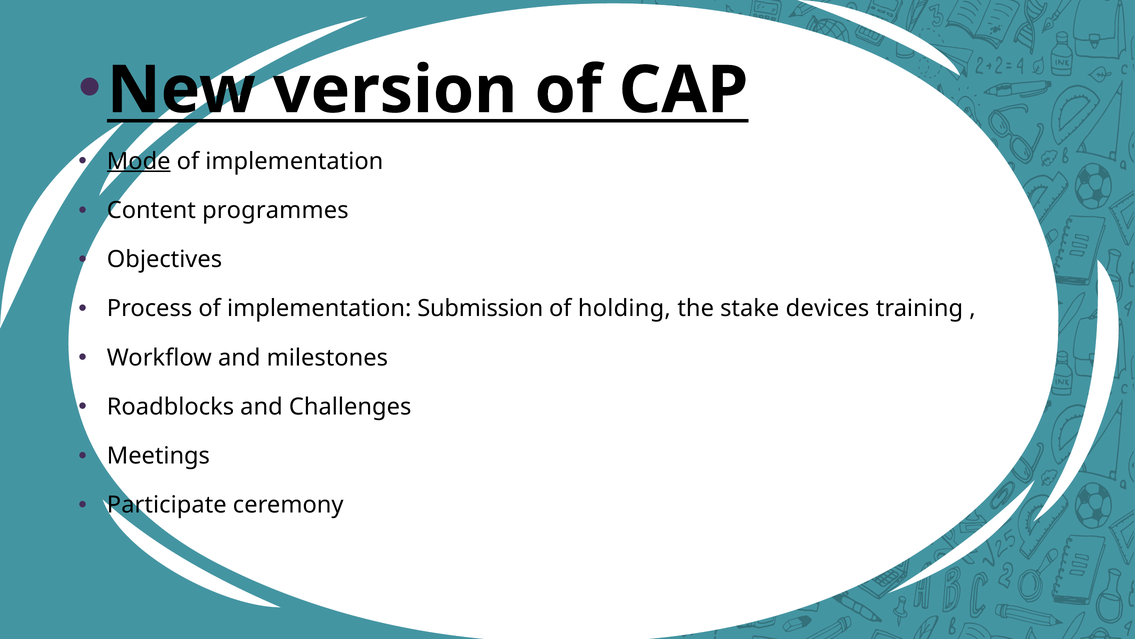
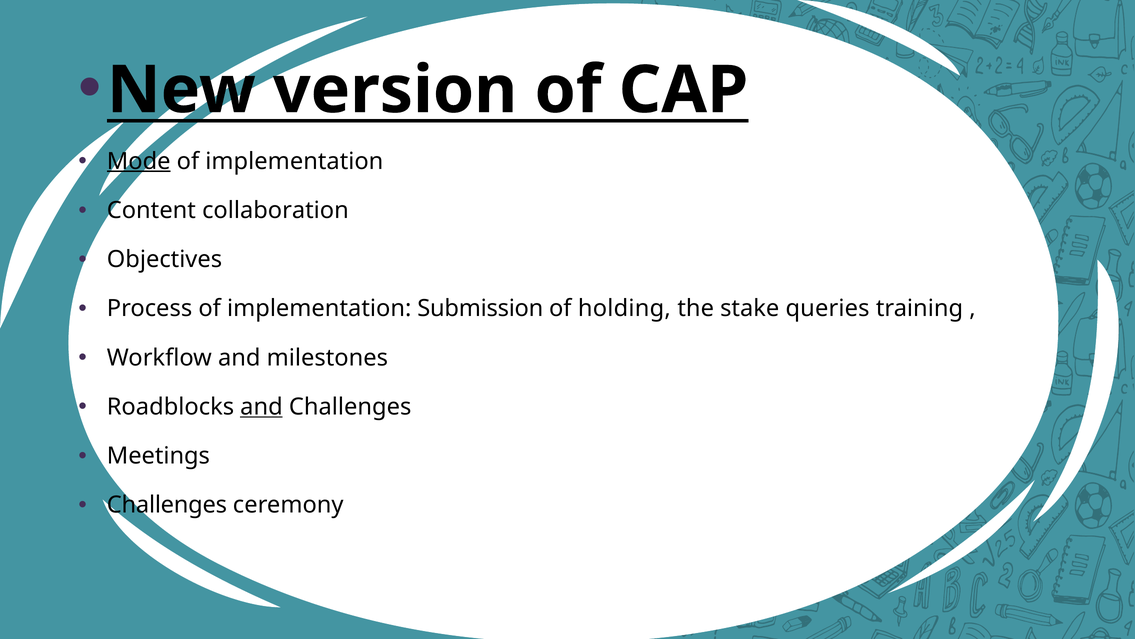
programmes: programmes -> collaboration
devices: devices -> queries
and at (261, 407) underline: none -> present
Participate at (167, 505): Participate -> Challenges
